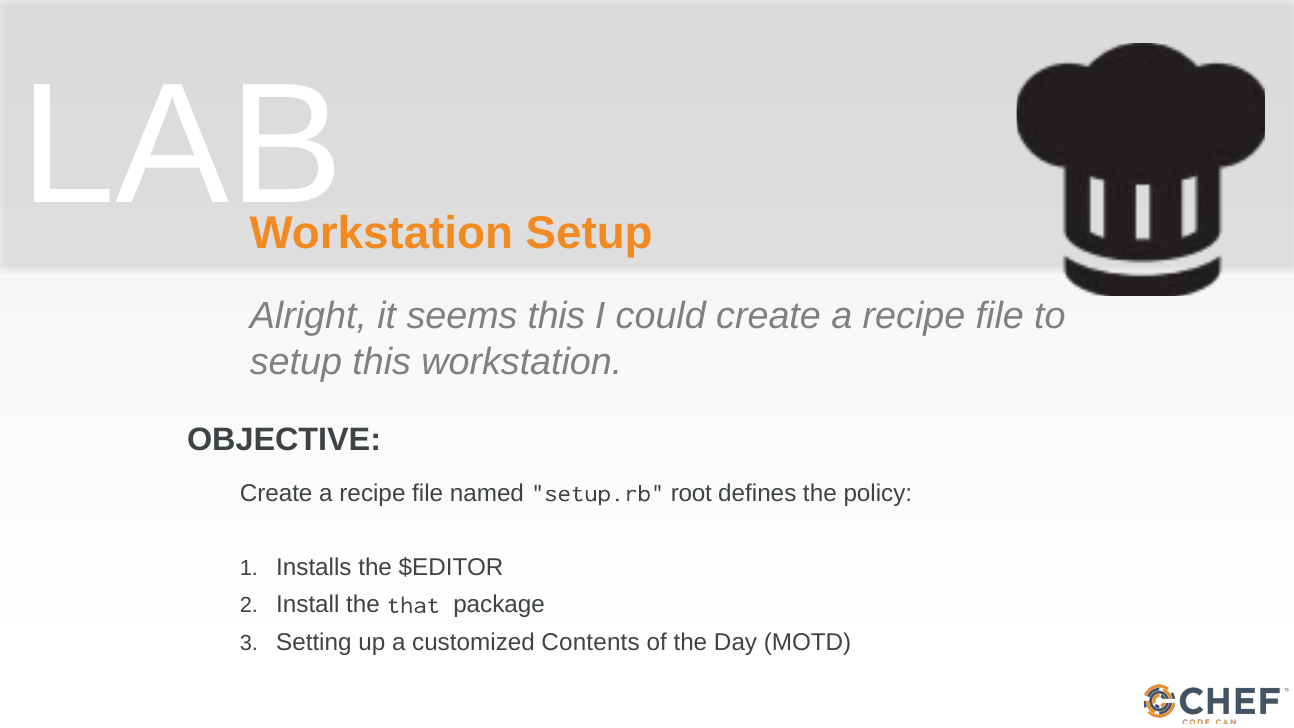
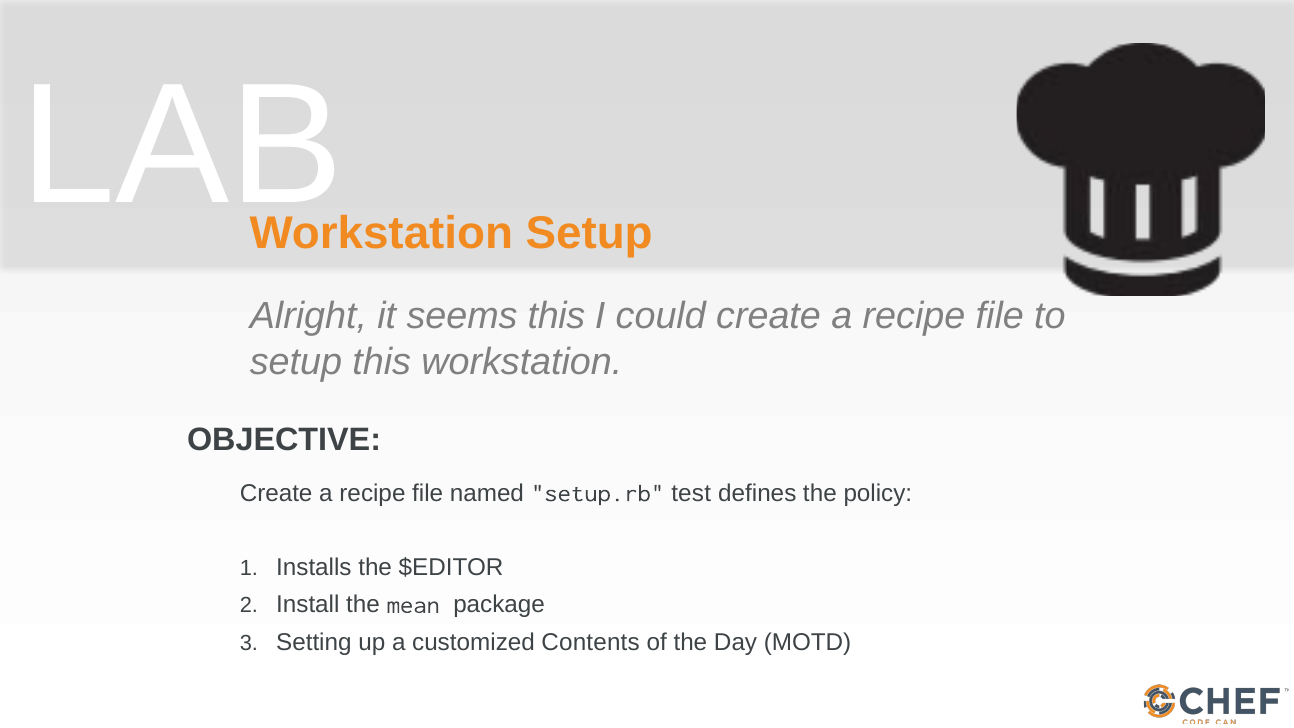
root: root -> test
that: that -> mean
